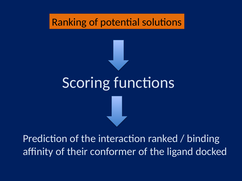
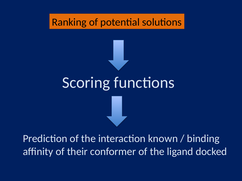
ranked: ranked -> known
